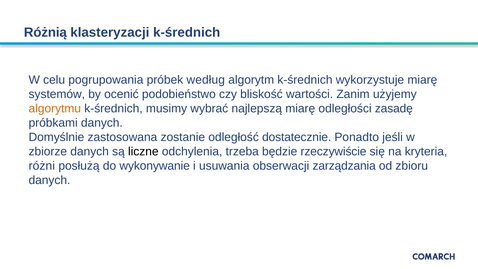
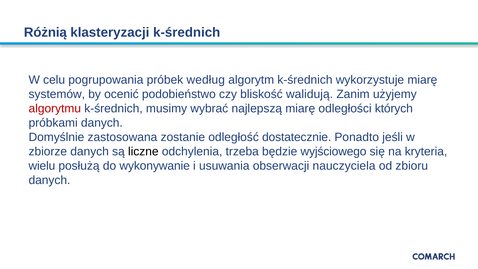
wartości: wartości -> walidują
algorytmu colour: orange -> red
zasadę: zasadę -> których
rzeczywiście: rzeczywiście -> wyjściowego
różni: różni -> wielu
zarządzania: zarządzania -> nauczyciela
